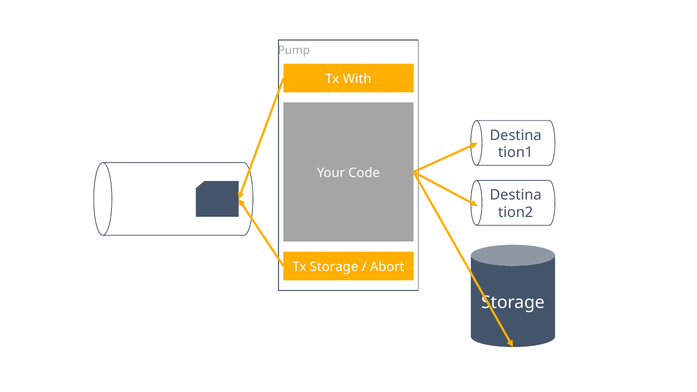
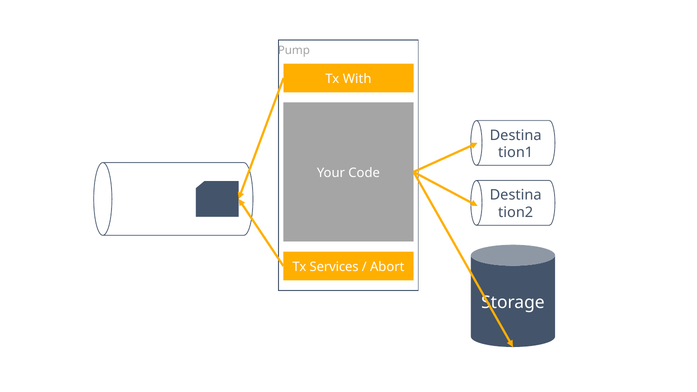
Tx Storage: Storage -> Services
